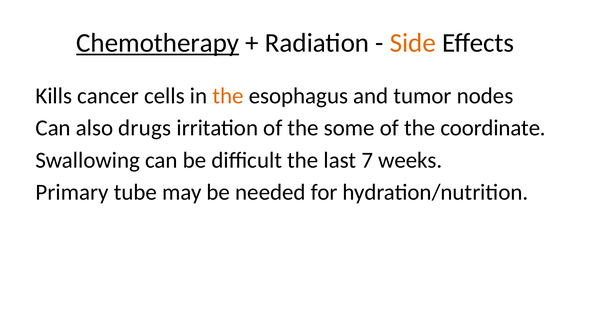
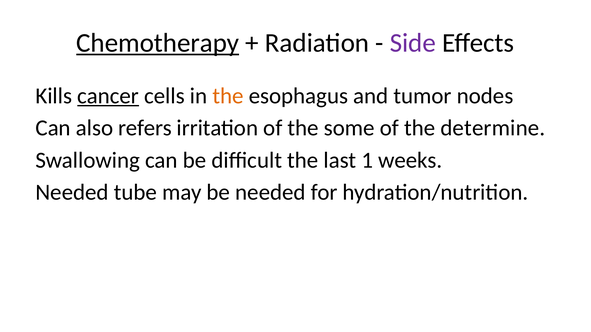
Side colour: orange -> purple
cancer underline: none -> present
drugs: drugs -> refers
coordinate: coordinate -> determine
7: 7 -> 1
Primary at (72, 193): Primary -> Needed
